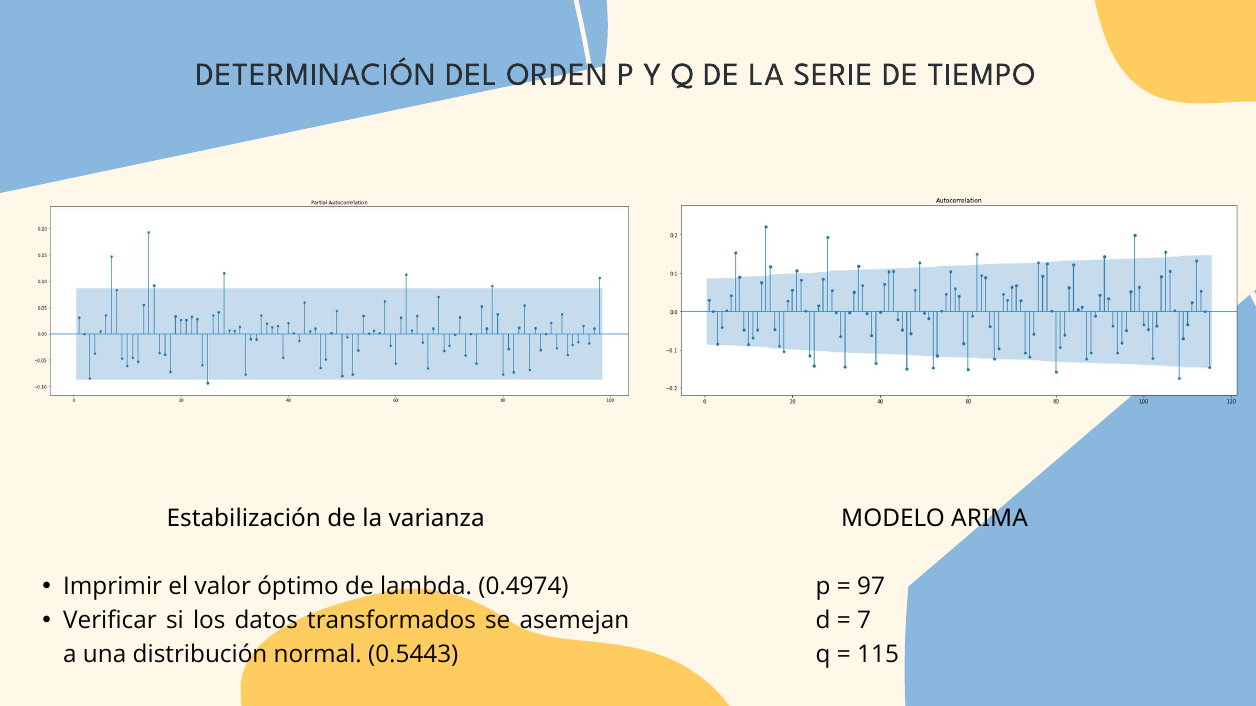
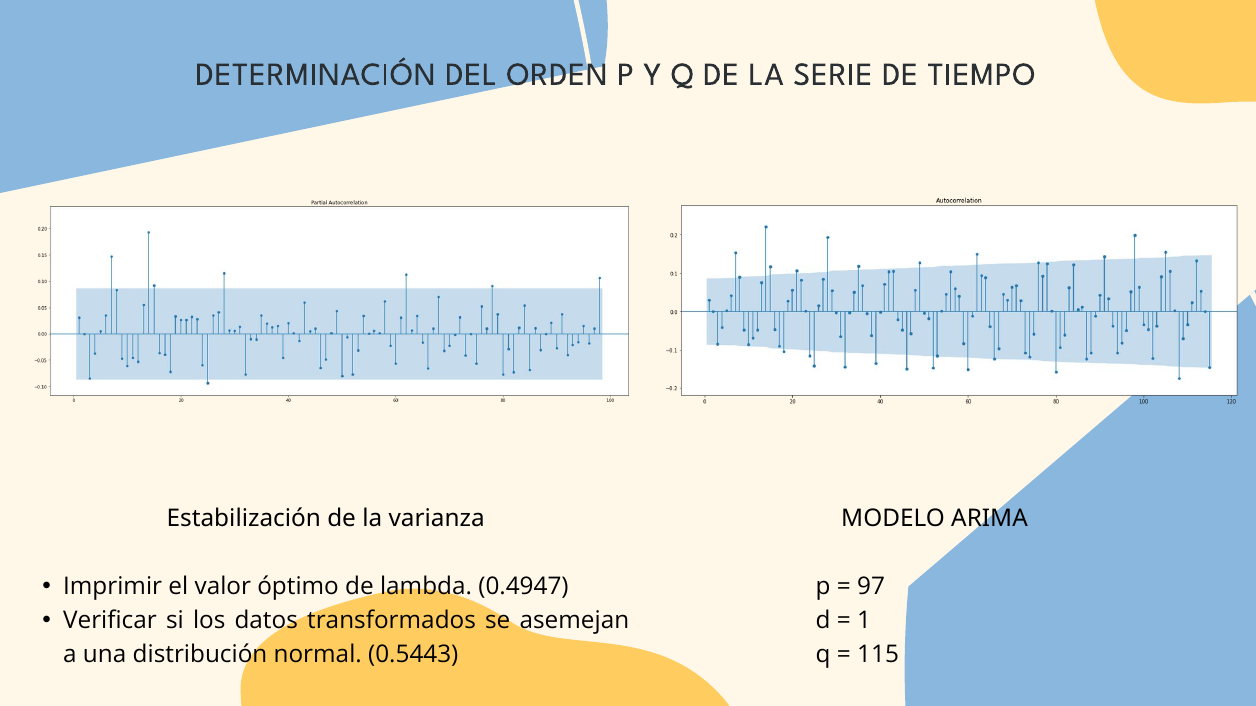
0.4974: 0.4974 -> 0.4947
7: 7 -> 1
